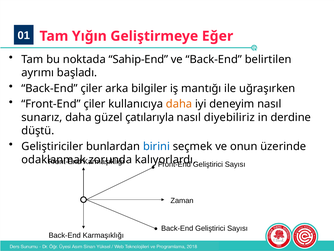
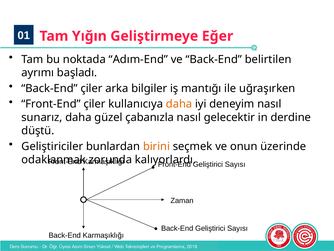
Sahip-End: Sahip-End -> Adım-End
çatılarıyla: çatılarıyla -> çabanızla
diyebiliriz: diyebiliriz -> gelecektir
birini colour: blue -> orange
